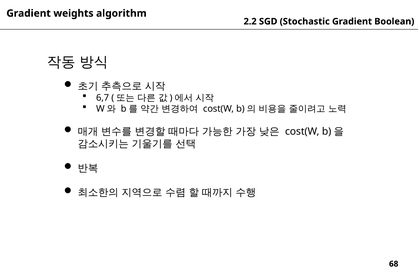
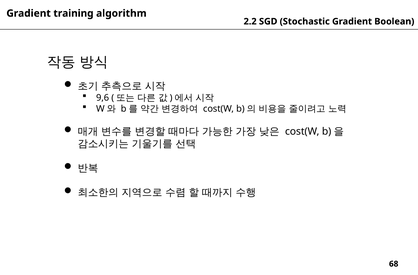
weights: weights -> training
6,7: 6,7 -> 9,6
